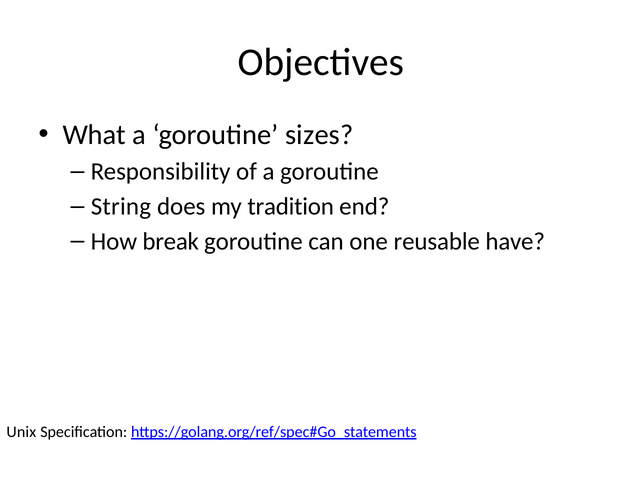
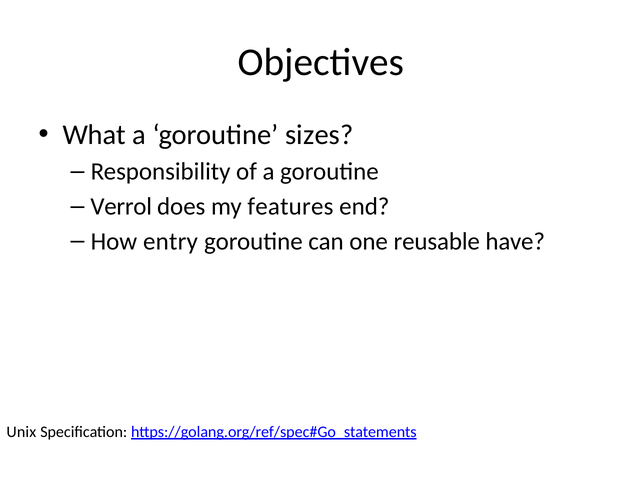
String: String -> Verrol
tradition: tradition -> features
break: break -> entry
